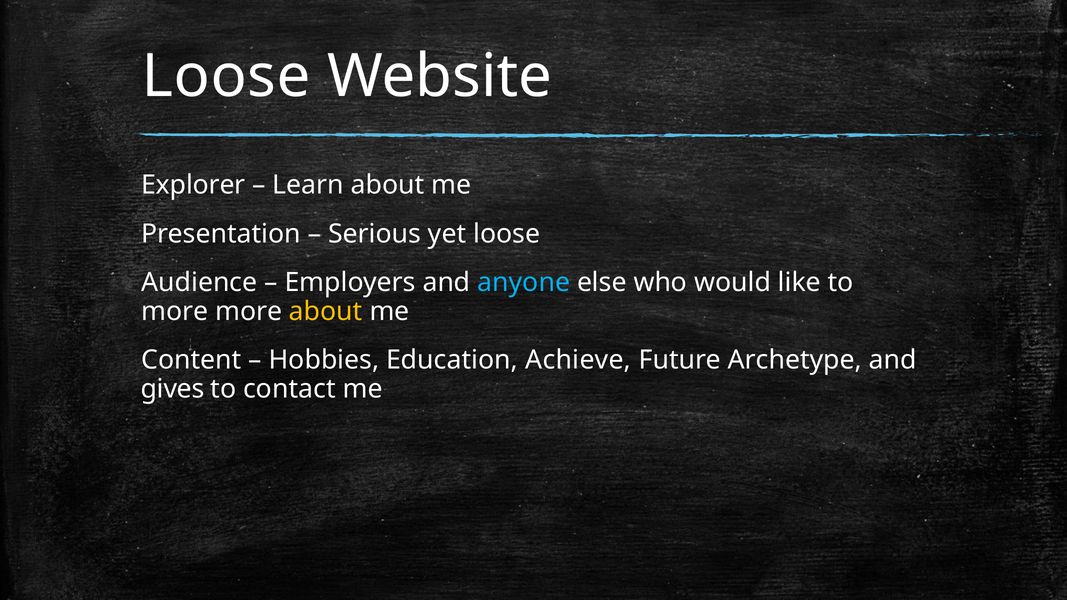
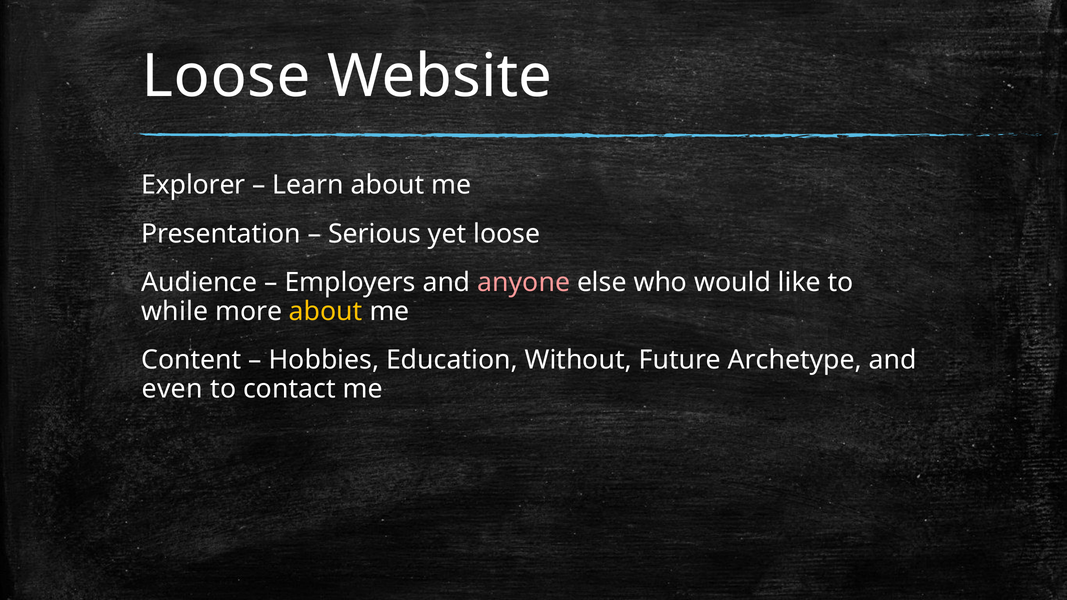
anyone colour: light blue -> pink
more at (175, 311): more -> while
Achieve: Achieve -> Without
gives: gives -> even
